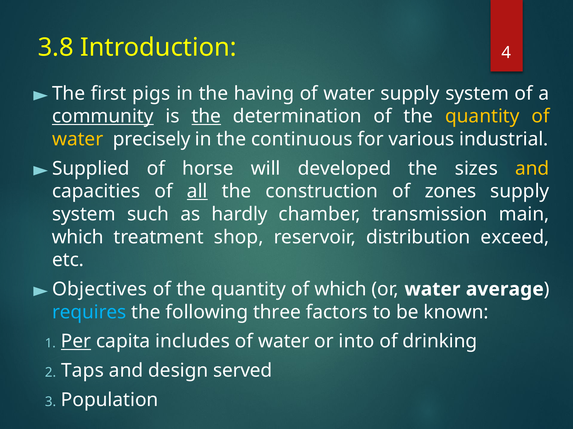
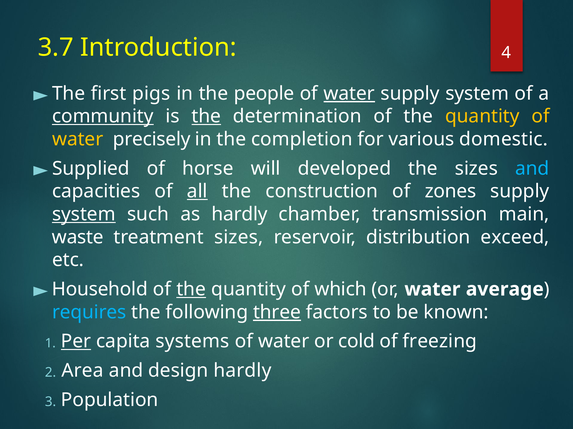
3.8: 3.8 -> 3.7
having: having -> people
water at (349, 94) underline: none -> present
continuous: continuous -> completion
industrial: industrial -> domestic
and at (532, 169) colour: yellow -> light blue
system at (84, 215) underline: none -> present
which at (78, 238): which -> waste
treatment shop: shop -> sizes
Objectives: Objectives -> Household
the at (191, 290) underline: none -> present
three underline: none -> present
includes: includes -> systems
into: into -> cold
drinking: drinking -> freezing
Taps: Taps -> Area
design served: served -> hardly
